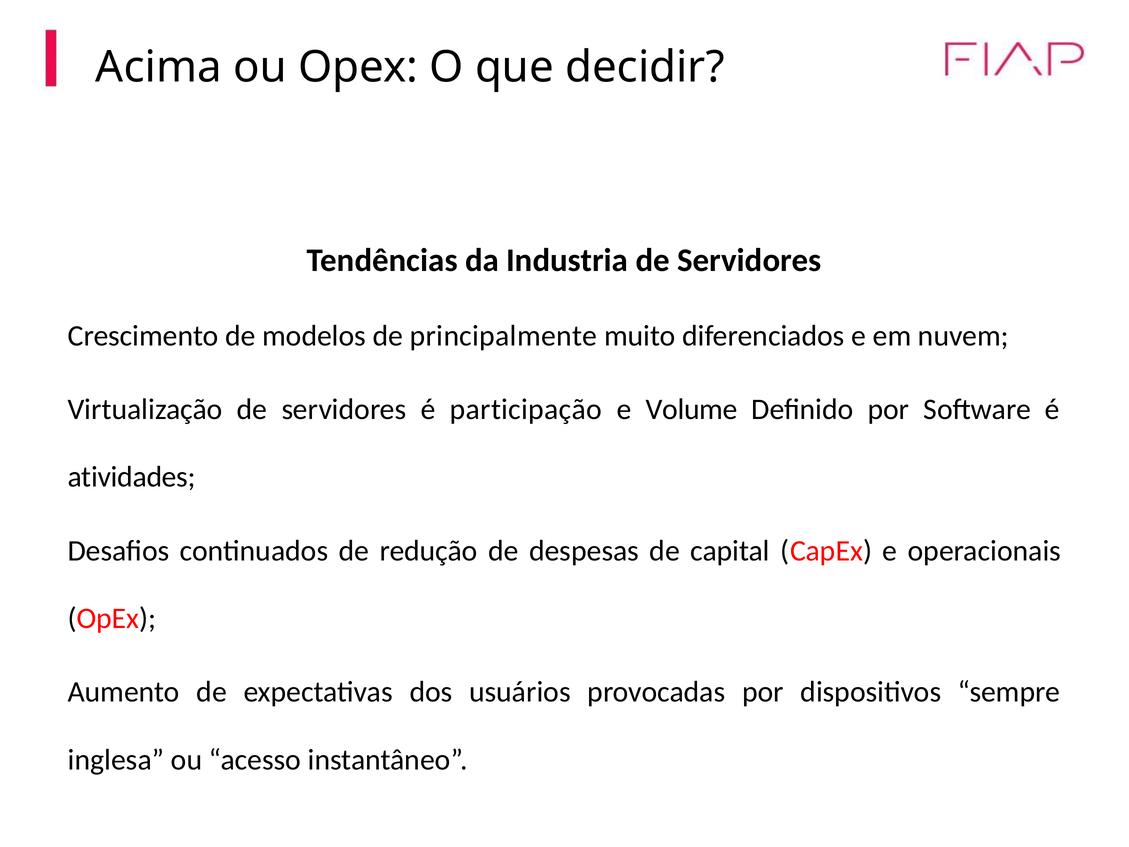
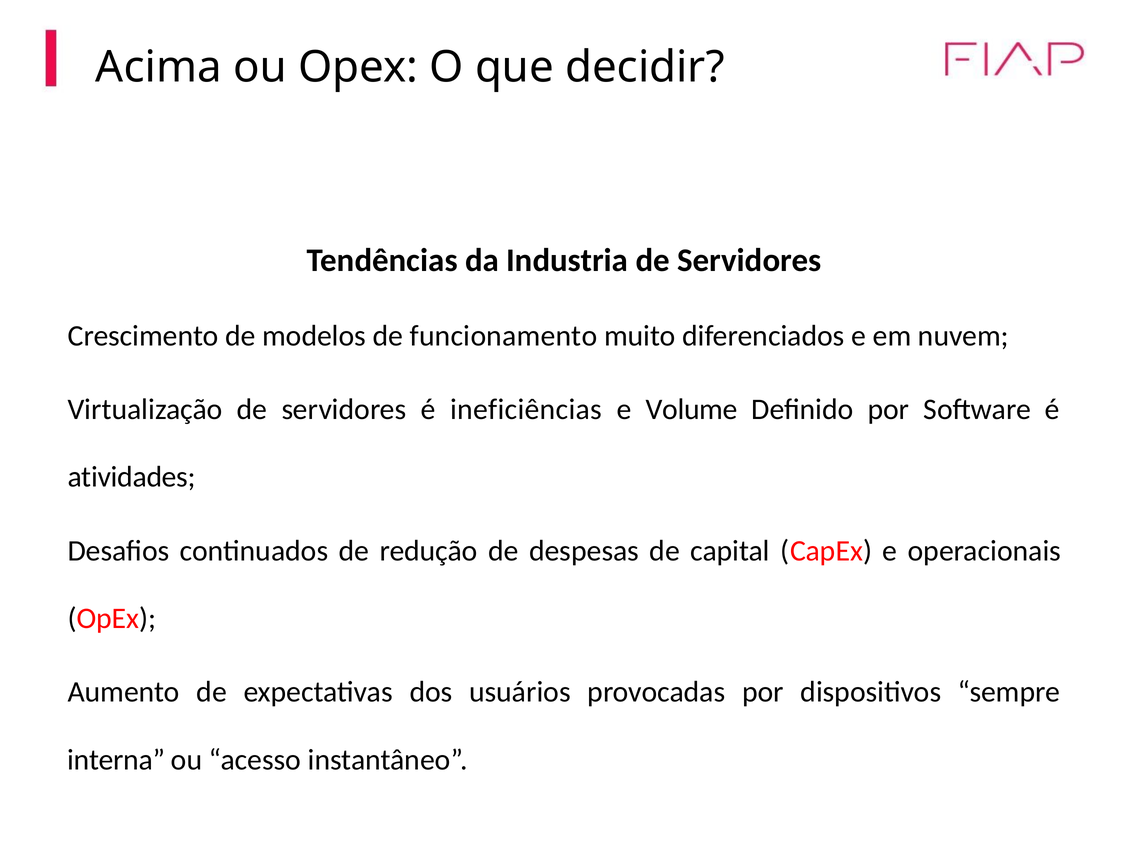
principalmente: principalmente -> funcionamento
participação: participação -> ineficiências
inglesa: inglesa -> interna
